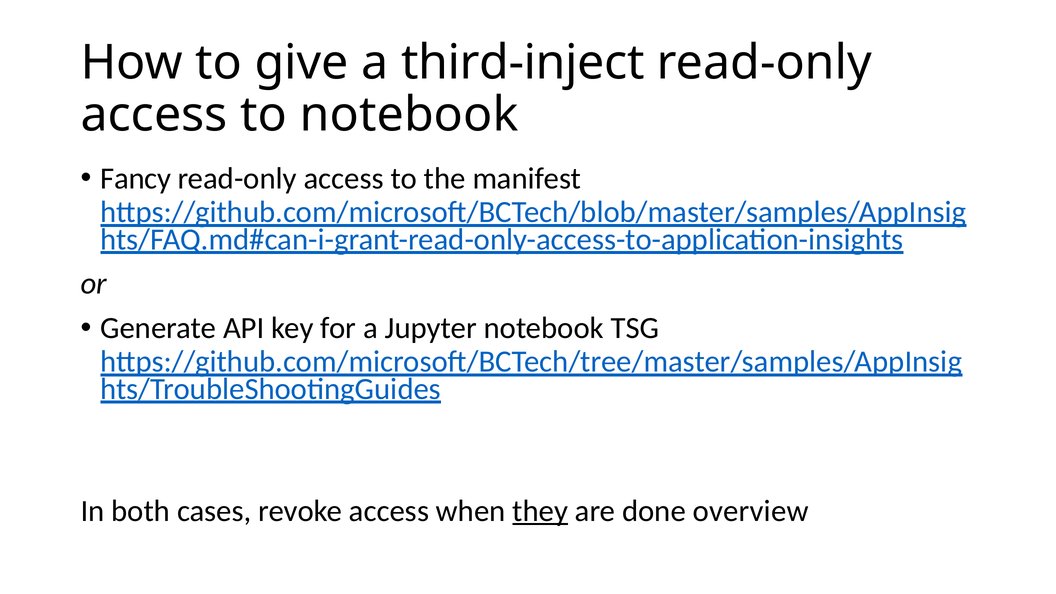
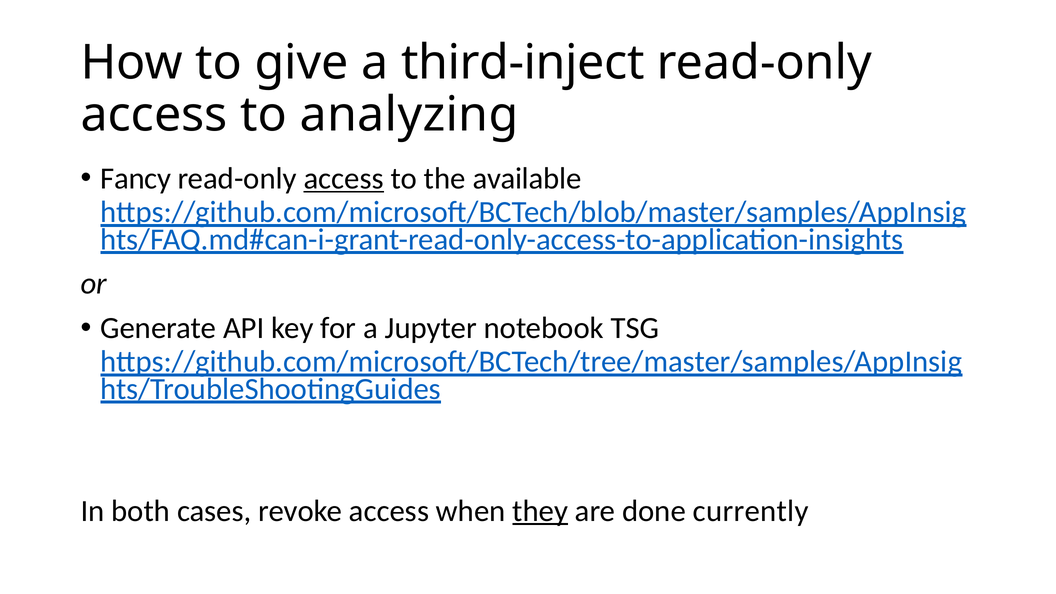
to notebook: notebook -> analyzing
access at (344, 179) underline: none -> present
manifest: manifest -> available
overview: overview -> currently
